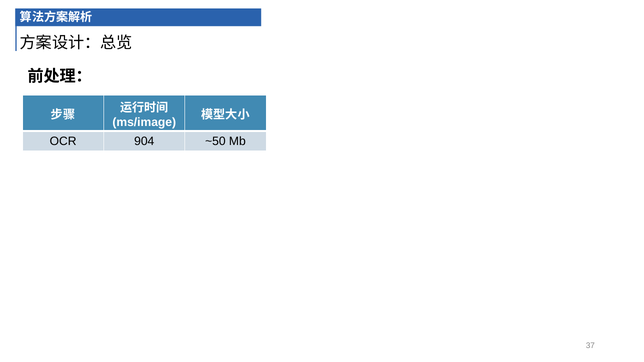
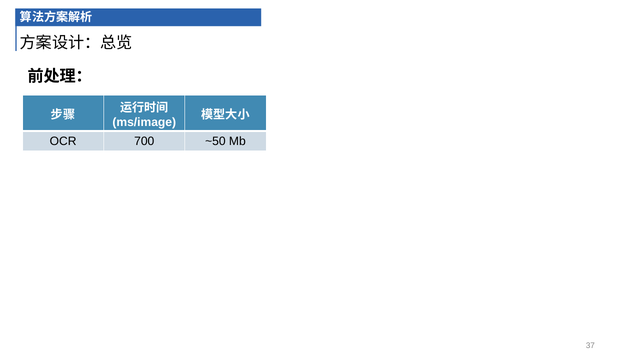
904: 904 -> 700
